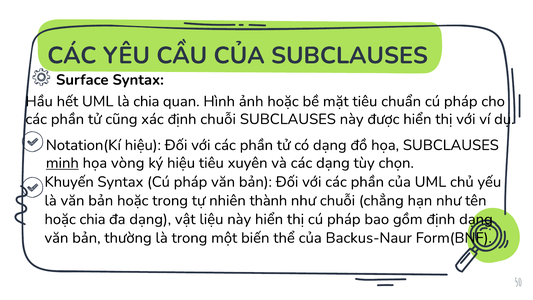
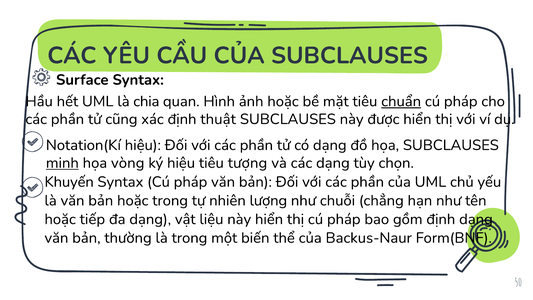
chuẩn underline: none -> present
định chuỗi: chuỗi -> thuật
xuyên: xuyên -> tượng
thành: thành -> lượng
hoặc chia: chia -> tiếp
